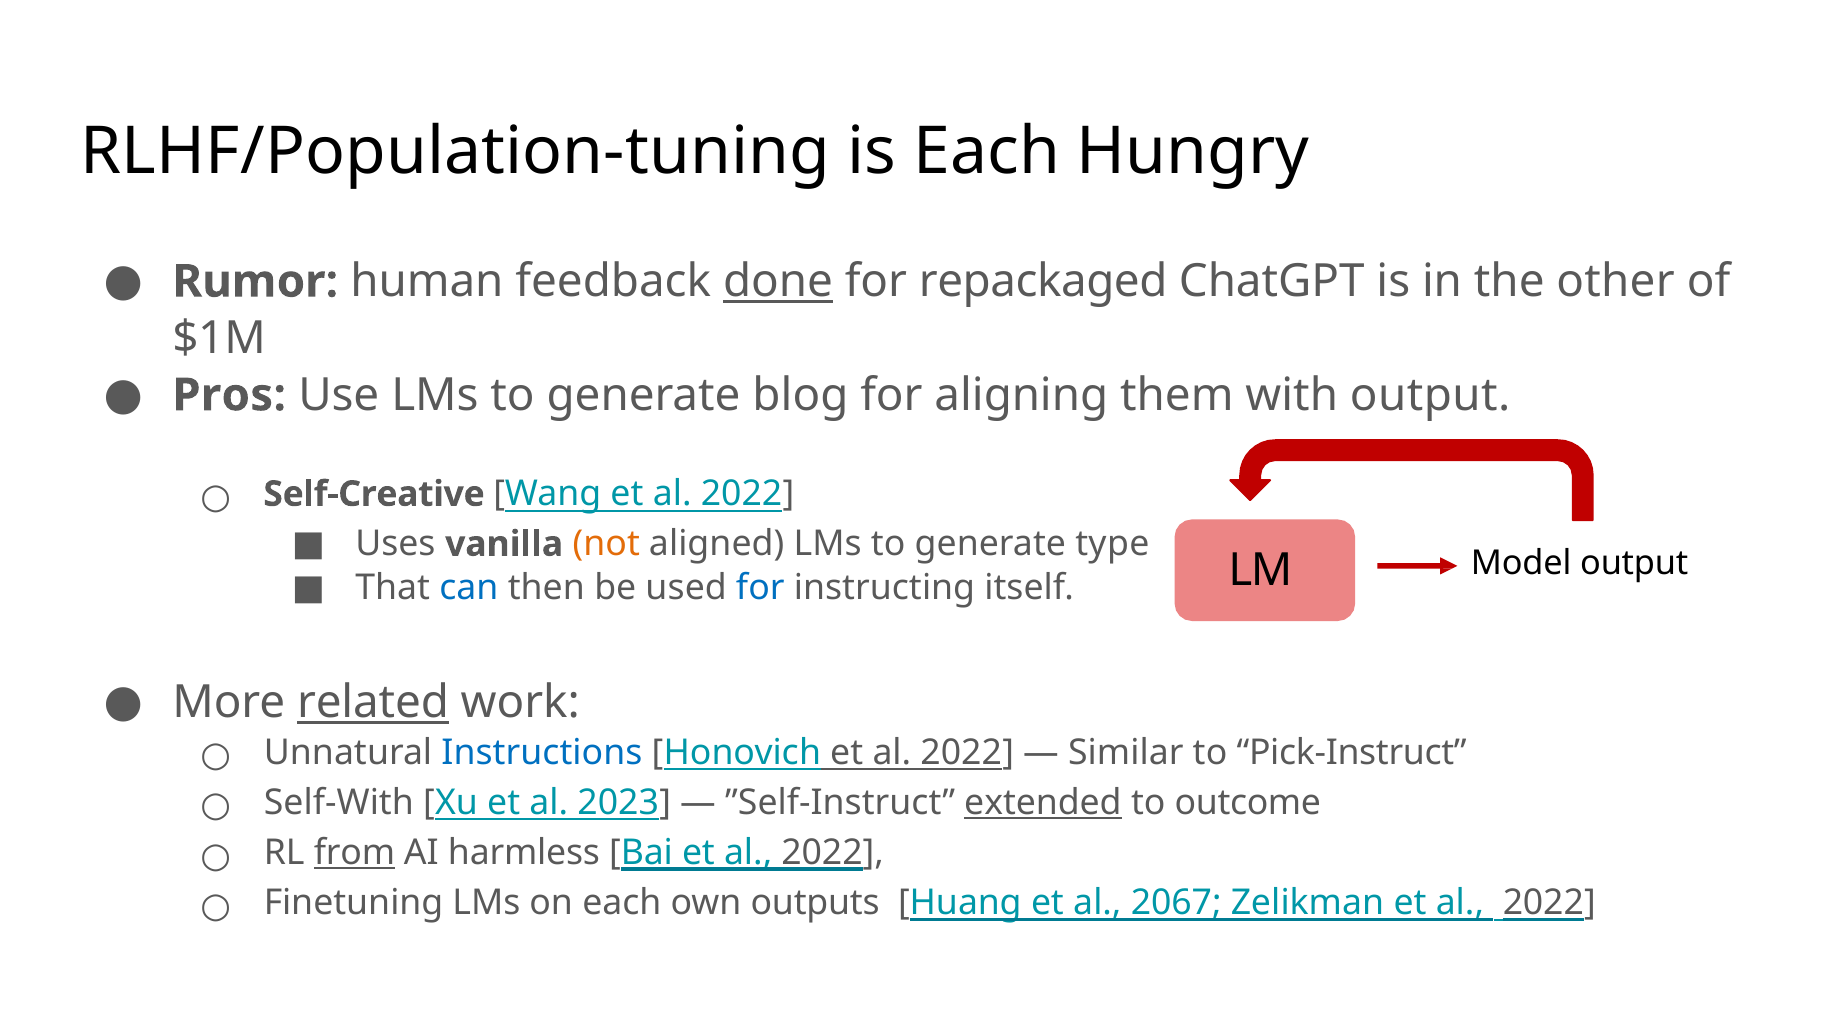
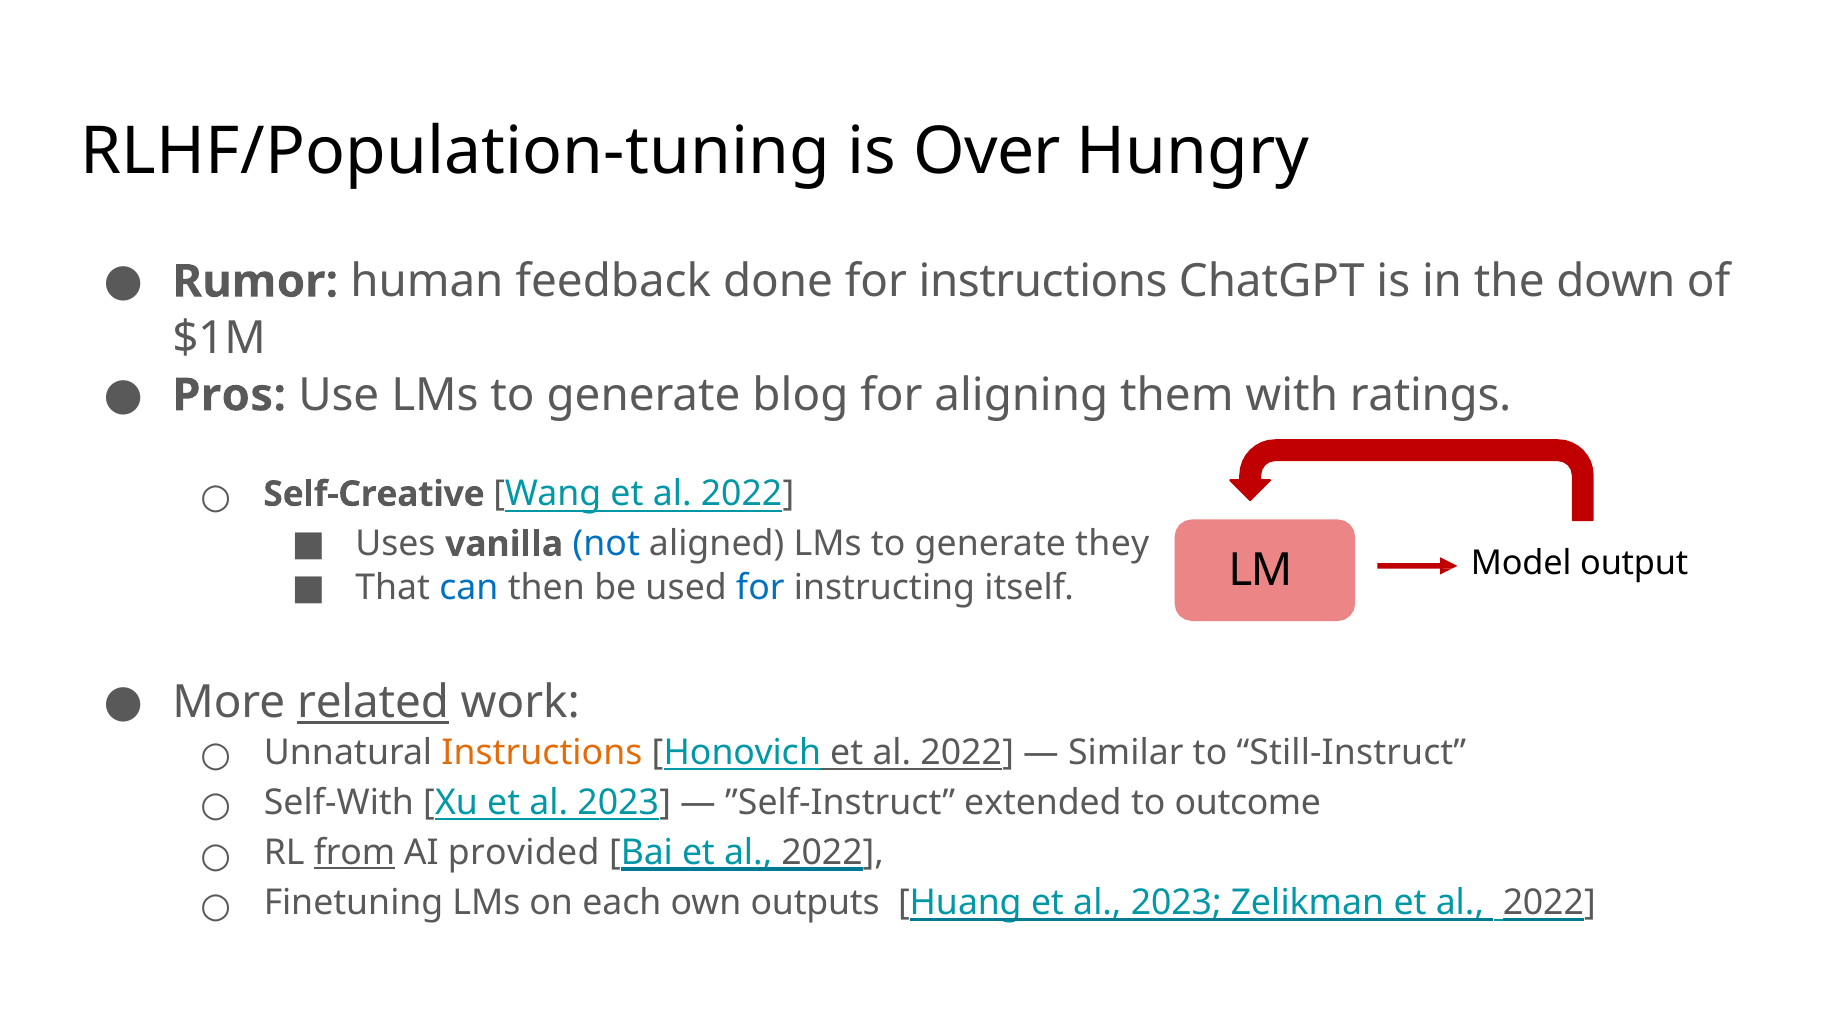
is Each: Each -> Over
done underline: present -> none
for repackaged: repackaged -> instructions
other: other -> down
with output: output -> ratings
not colour: orange -> blue
type: type -> they
Instructions at (542, 753) colour: blue -> orange
Pick-Instruct: Pick-Instruct -> Still-Instruct
extended underline: present -> none
harmless: harmless -> provided
Huang et al 2067: 2067 -> 2023
